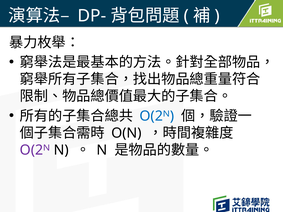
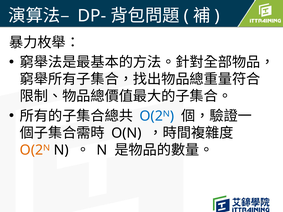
O(2ᴺ at (35, 150) colour: purple -> orange
